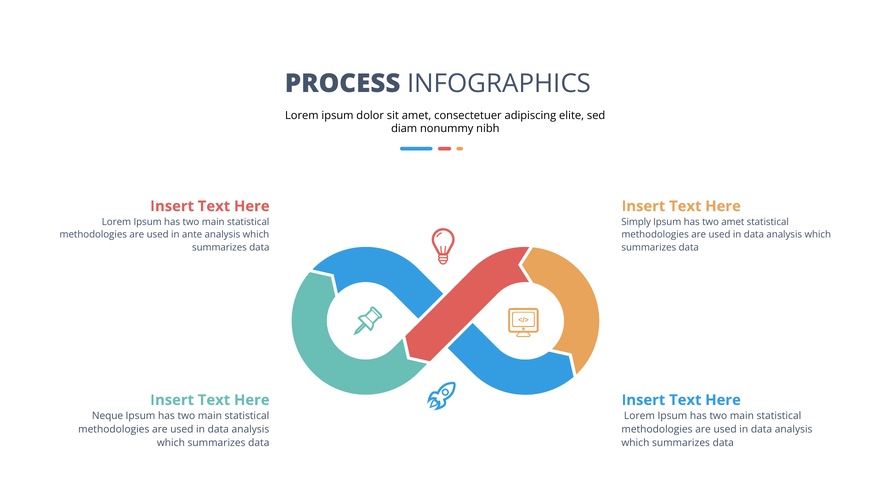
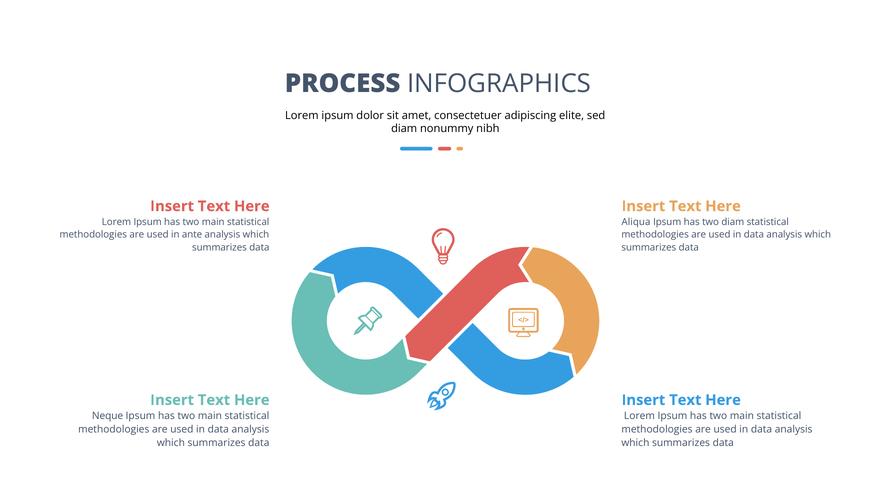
Simply: Simply -> Aliqua
two amet: amet -> diam
